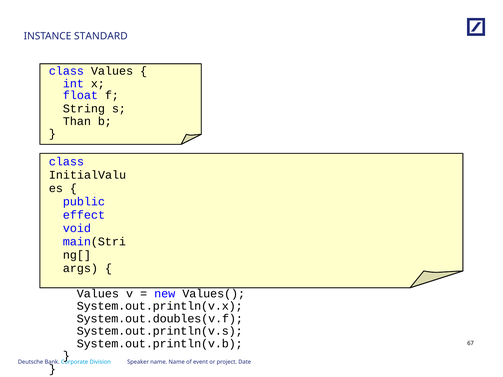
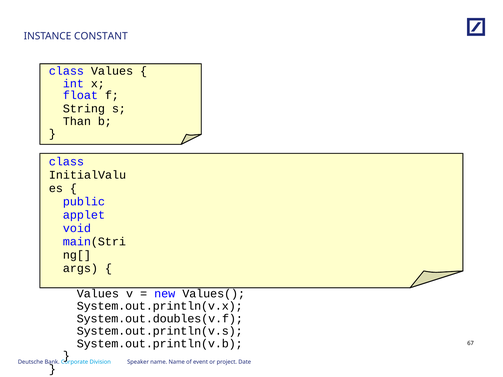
STANDARD: STANDARD -> CONSTANT
effect: effect -> applet
